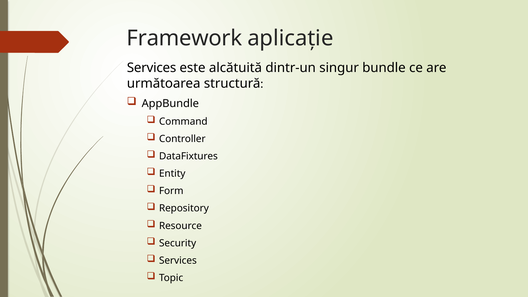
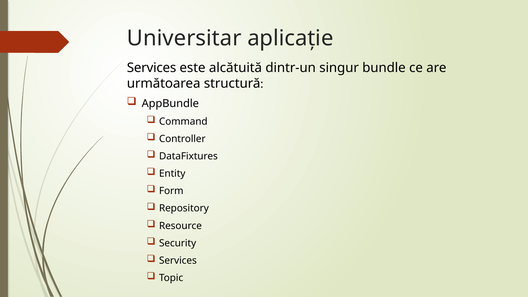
Framework: Framework -> Universitar
